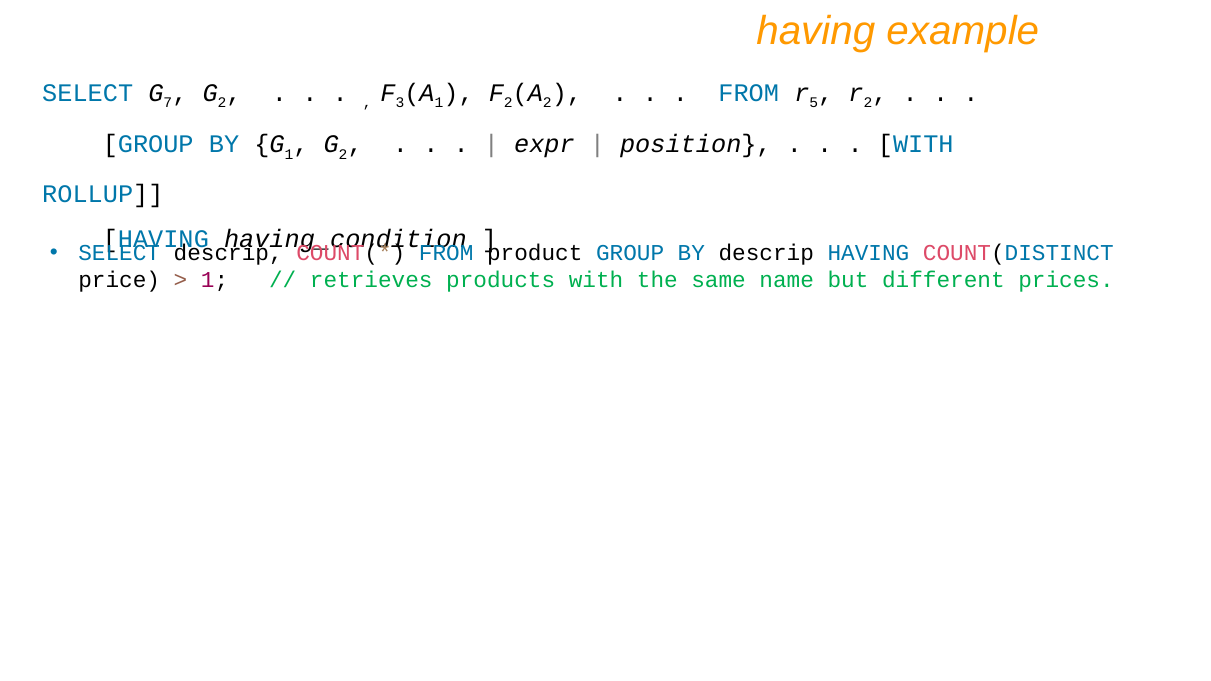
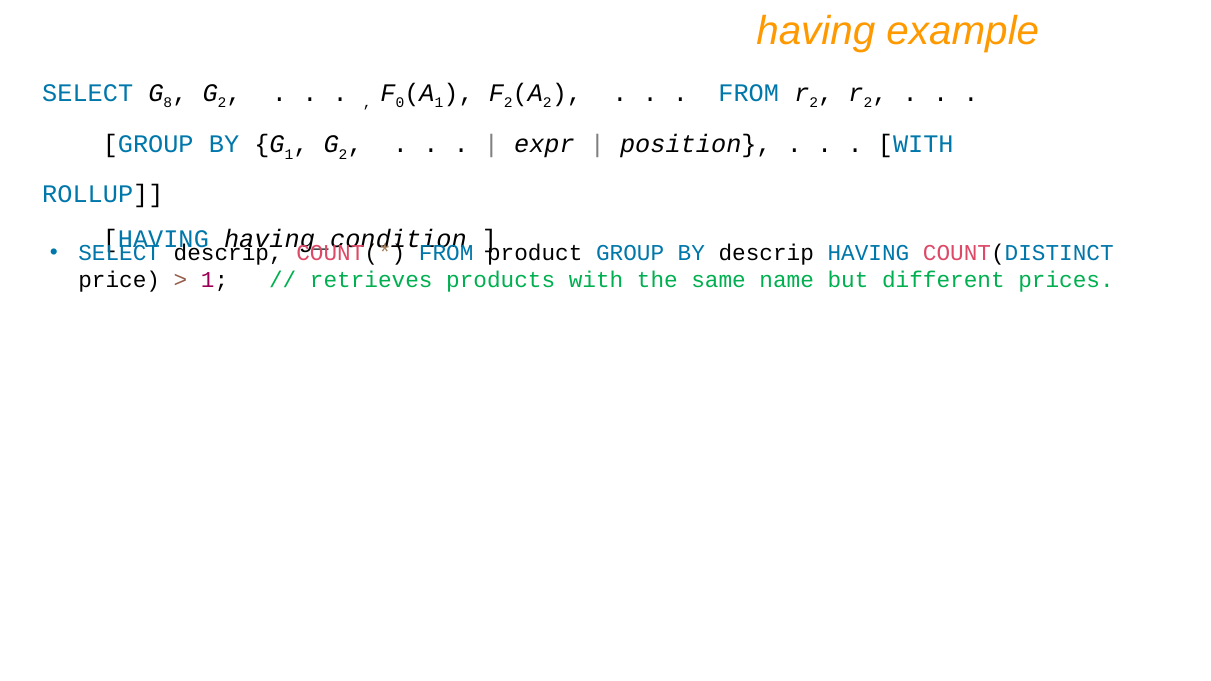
7: 7 -> 8
3: 3 -> 0
5 at (814, 103): 5 -> 2
